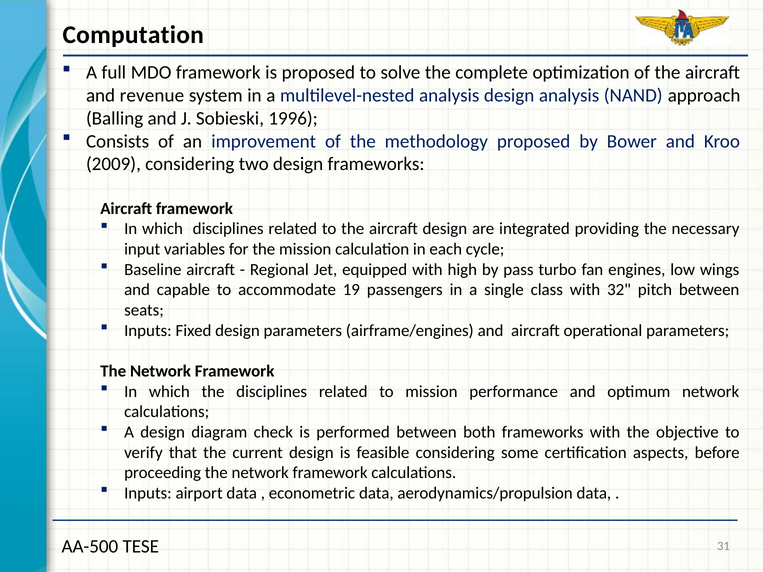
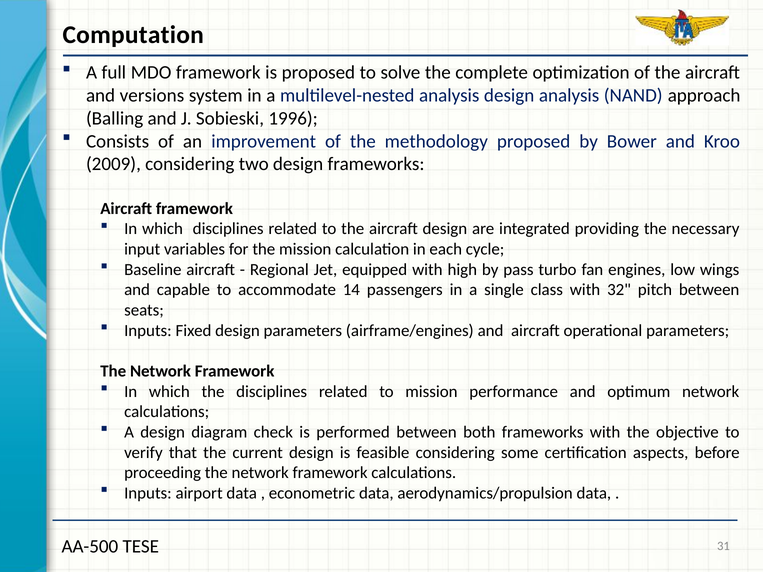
revenue: revenue -> versions
19: 19 -> 14
